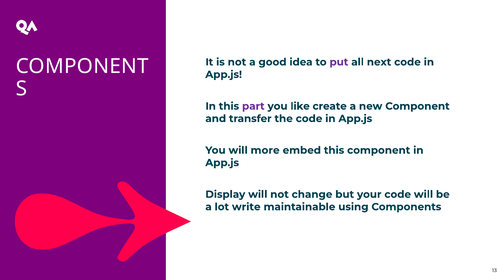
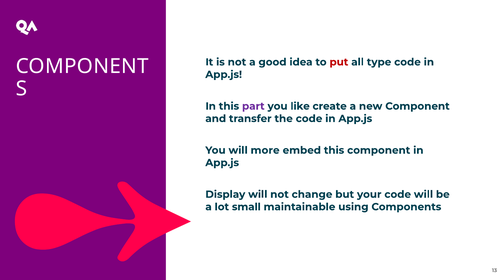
put colour: purple -> red
next: next -> type
write: write -> small
